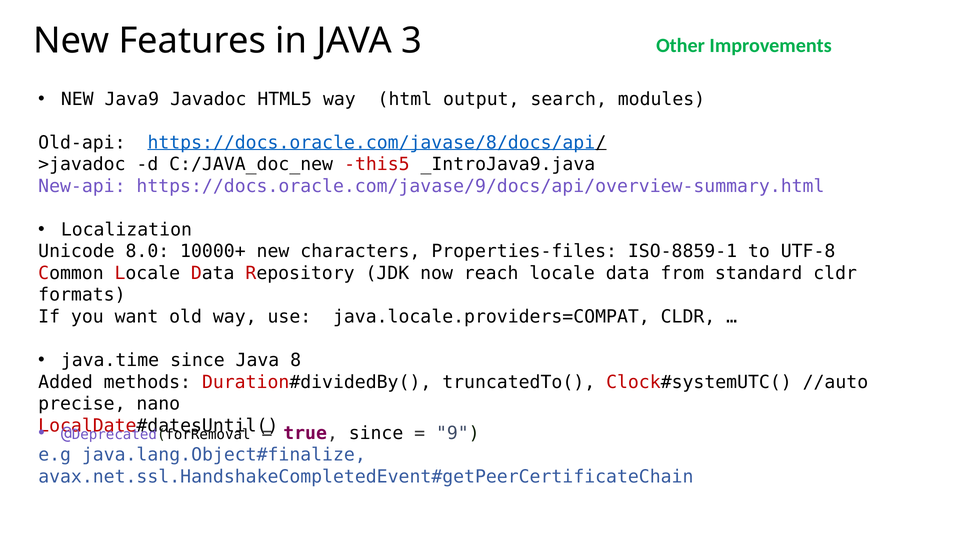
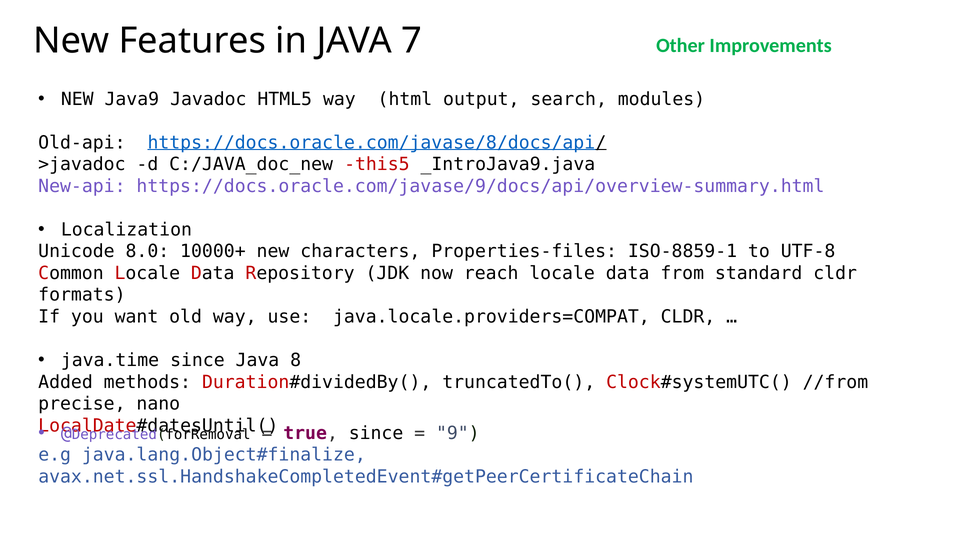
3: 3 -> 7
//auto: //auto -> //from
